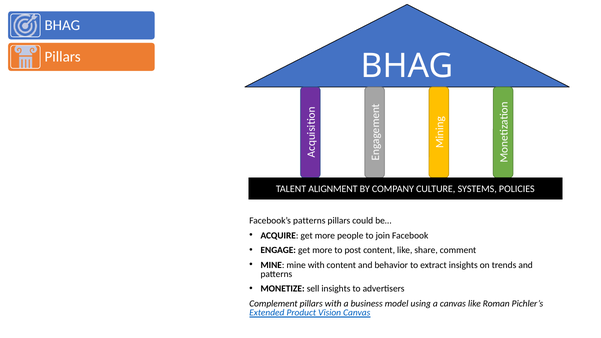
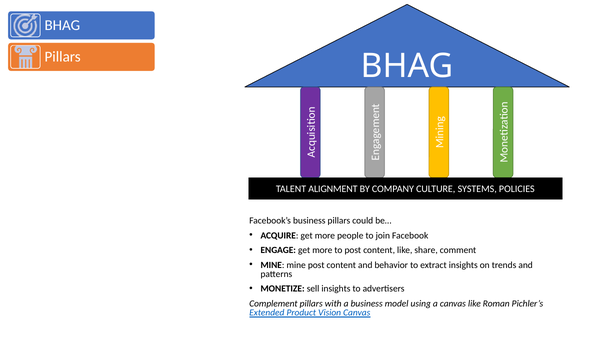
Facebook’s patterns: patterns -> business
mine with: with -> post
